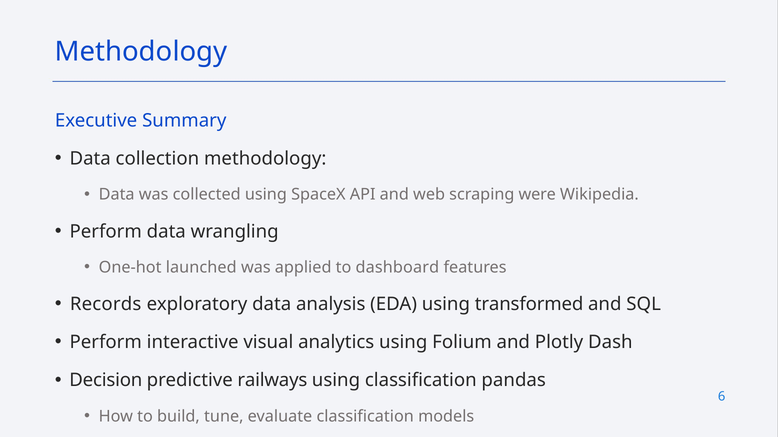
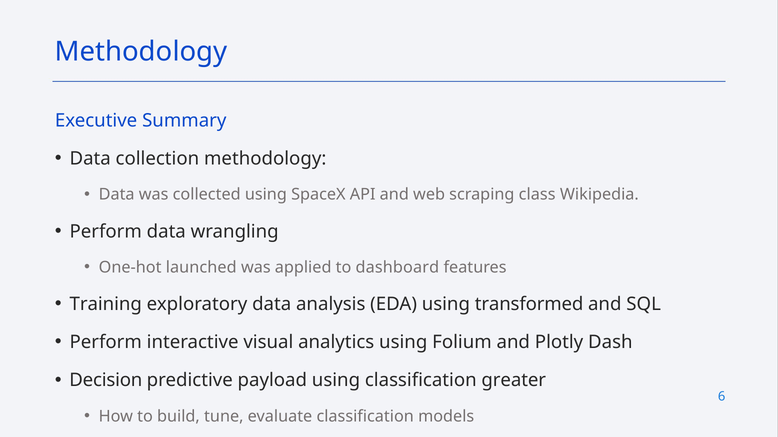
were: were -> class
Records: Records -> Training
railways: railways -> payload
pandas: pandas -> greater
